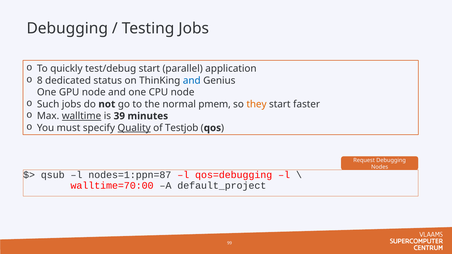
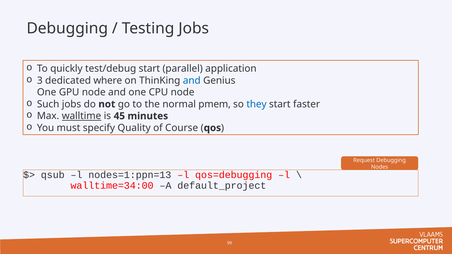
8: 8 -> 3
status: status -> where
they colour: orange -> blue
39: 39 -> 45
Quality underline: present -> none
Testjob: Testjob -> Course
nodes=1:ppn=87: nodes=1:ppn=87 -> nodes=1:ppn=13
walltime=70:00: walltime=70:00 -> walltime=34:00
